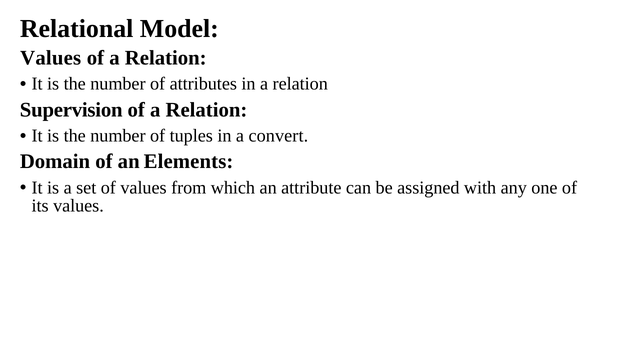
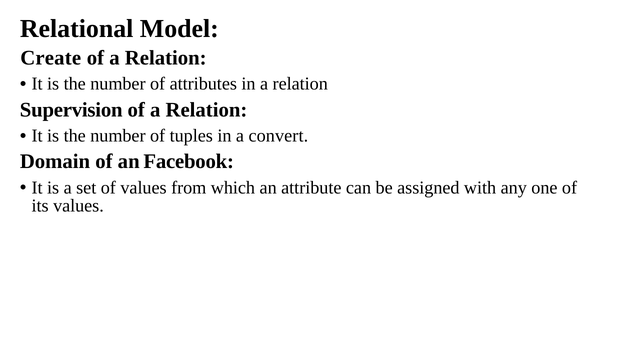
Values at (51, 58): Values -> Create
Elements: Elements -> Facebook
